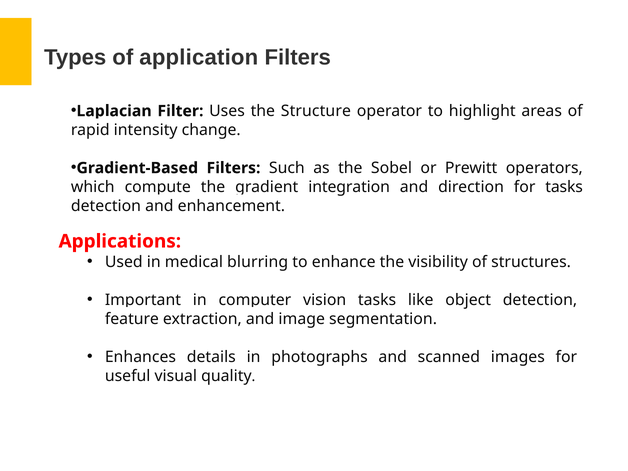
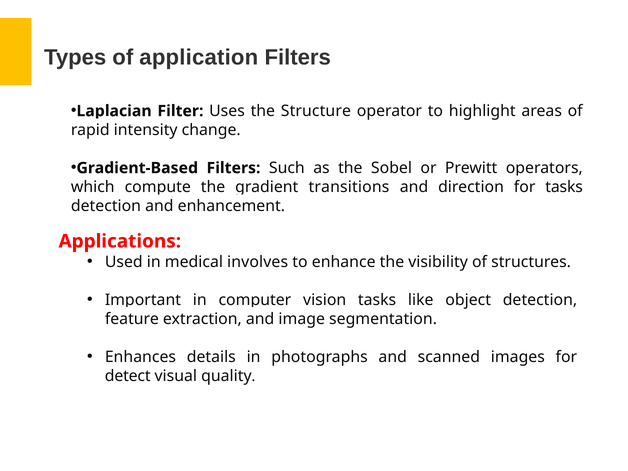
integration: integration -> transitions
blurring: blurring -> involves
useful: useful -> detect
